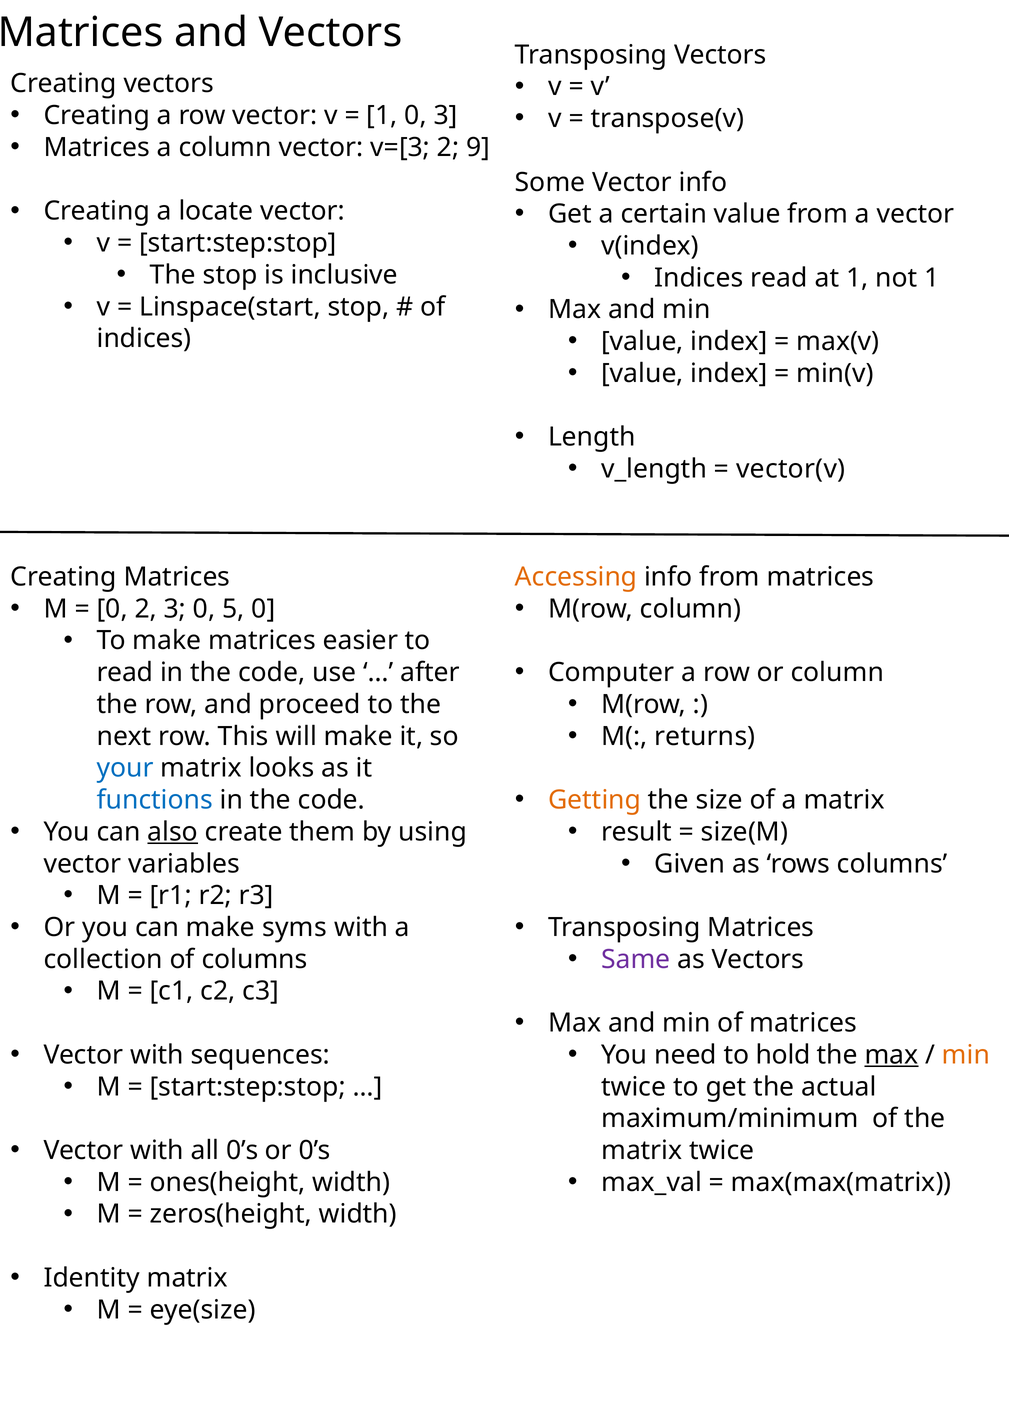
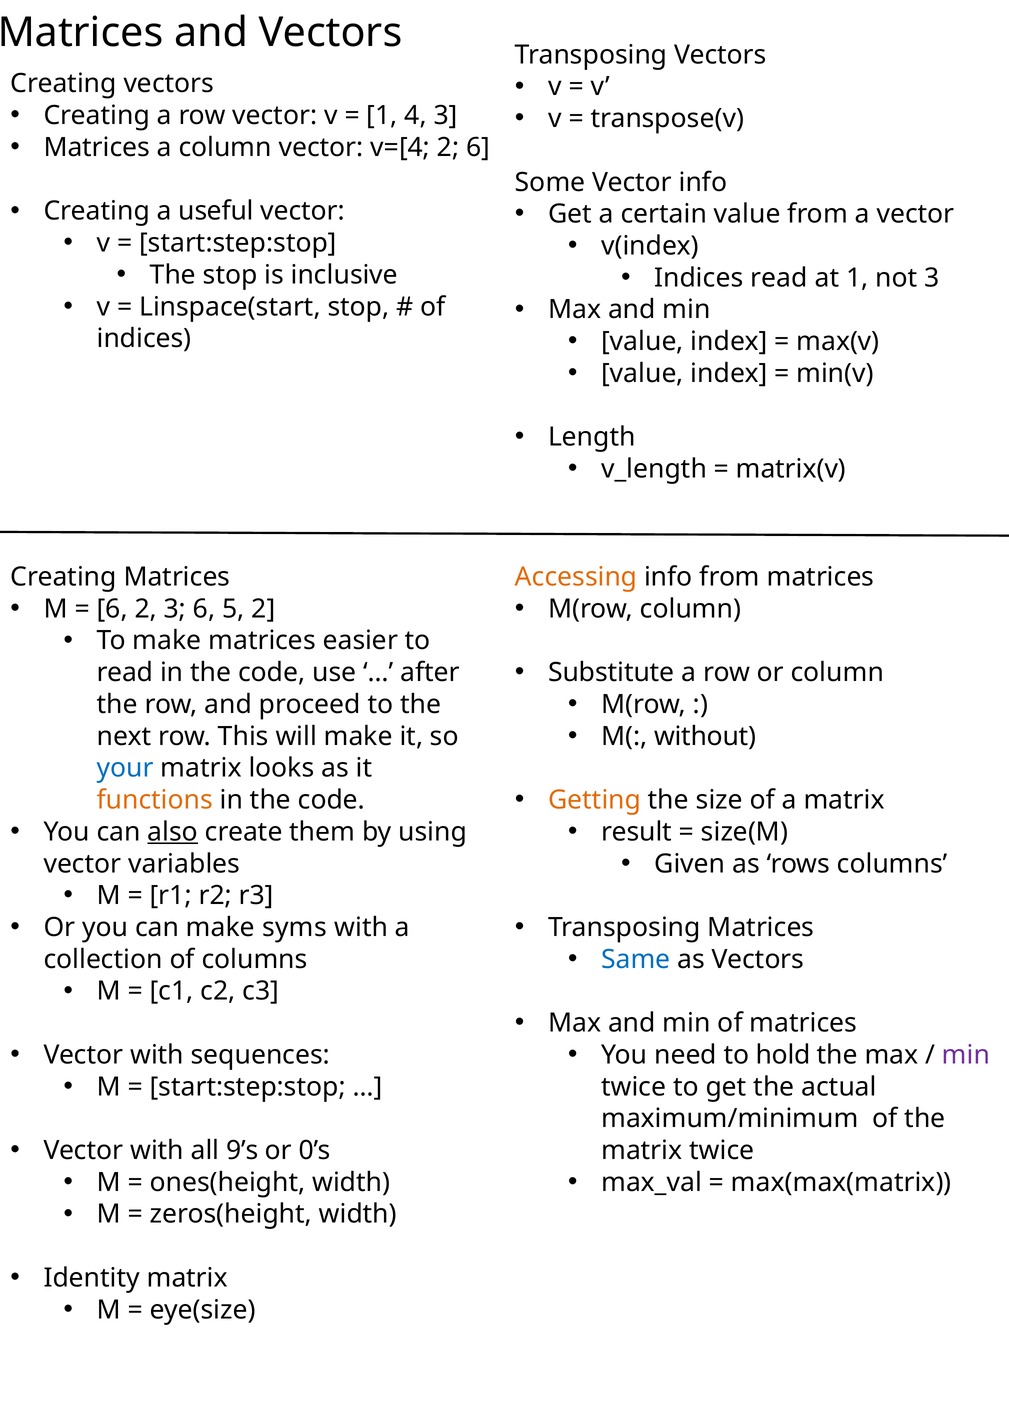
1 0: 0 -> 4
v=[3: v=[3 -> v=[4
2 9: 9 -> 6
locate: locate -> useful
not 1: 1 -> 3
vector(v: vector(v -> matrix(v
0 at (112, 609): 0 -> 6
3 0: 0 -> 6
5 0: 0 -> 2
Computer: Computer -> Substitute
returns: returns -> without
functions colour: blue -> orange
Same colour: purple -> blue
max at (892, 1055) underline: present -> none
min at (966, 1055) colour: orange -> purple
all 0’s: 0’s -> 9’s
